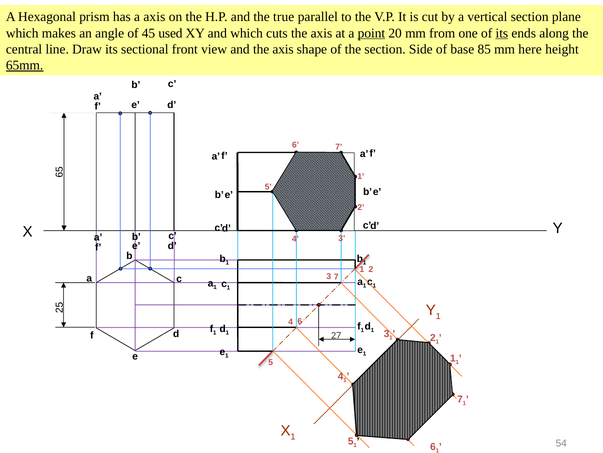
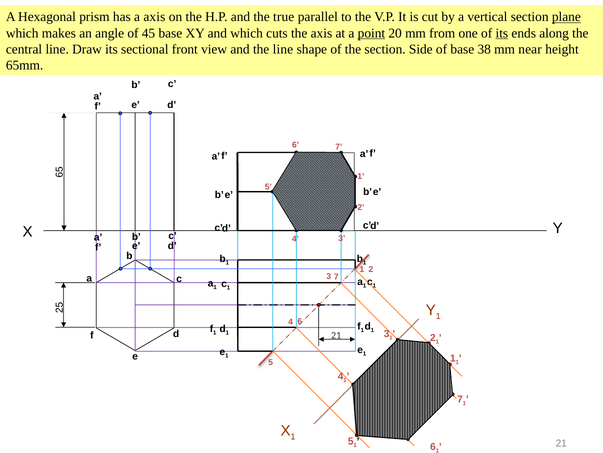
plane underline: none -> present
45 used: used -> base
and the axis: axis -> line
85: 85 -> 38
here: here -> near
65mm underline: present -> none
1 27: 27 -> 21
54 at (561, 443): 54 -> 21
